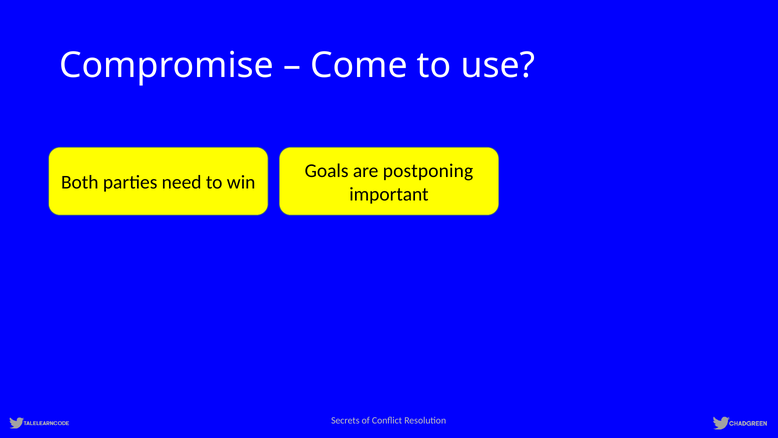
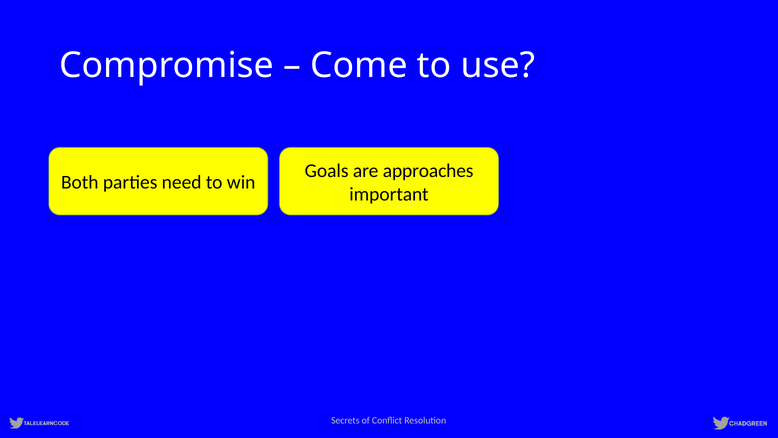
postponing: postponing -> approaches
